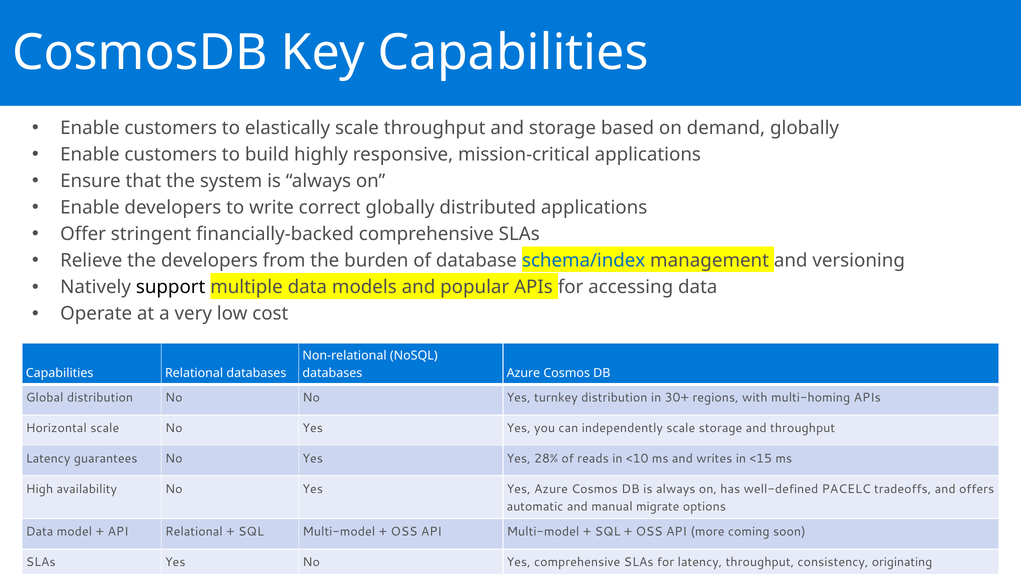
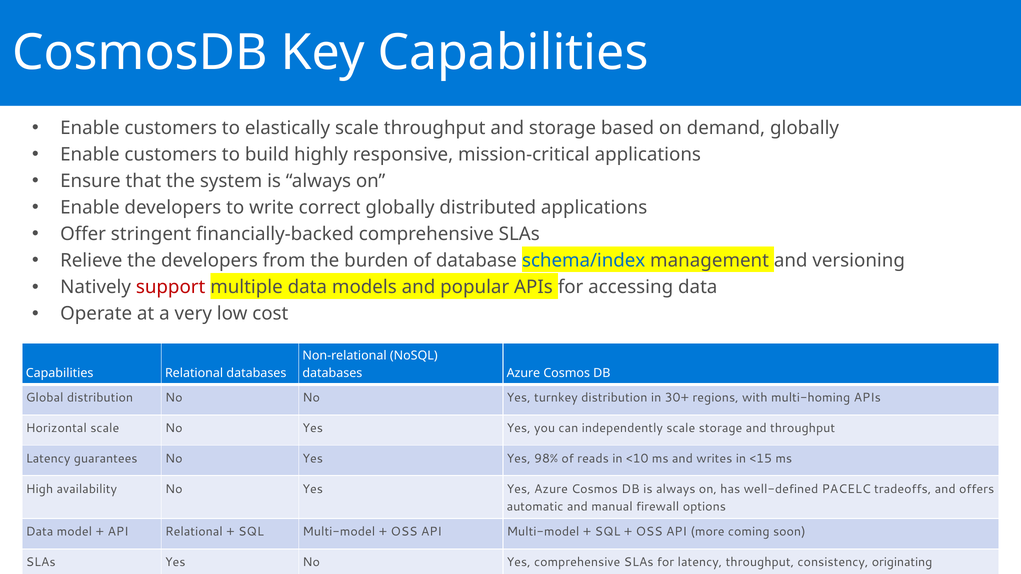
support colour: black -> red
28%: 28% -> 98%
migrate: migrate -> firewall
